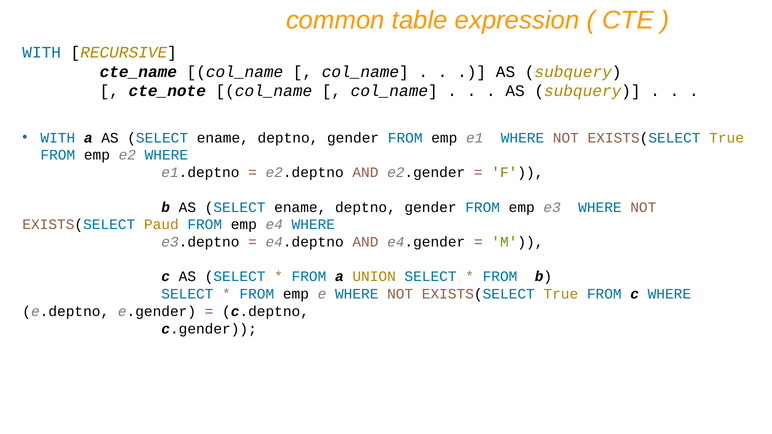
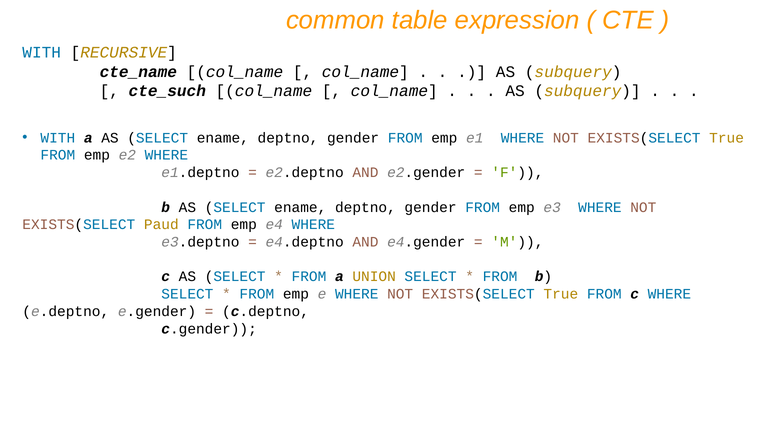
cte_note: cte_note -> cte_such
